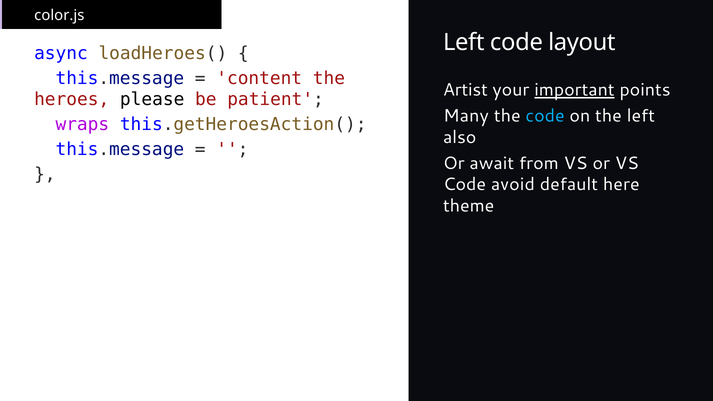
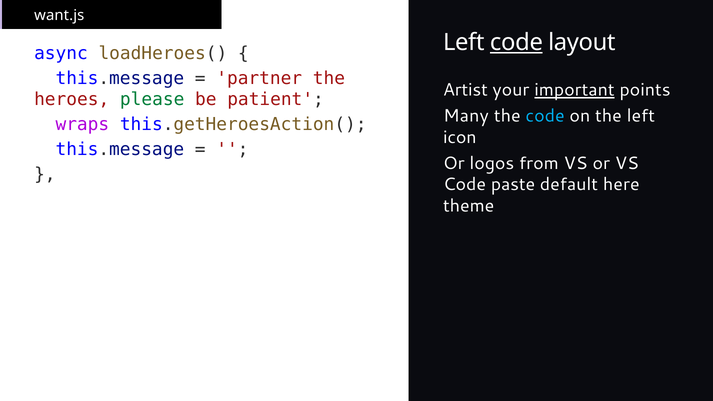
color.js: color.js -> want.js
code at (516, 43) underline: none -> present
content: content -> partner
please colour: black -> green
also: also -> icon
await: await -> logos
avoid: avoid -> paste
